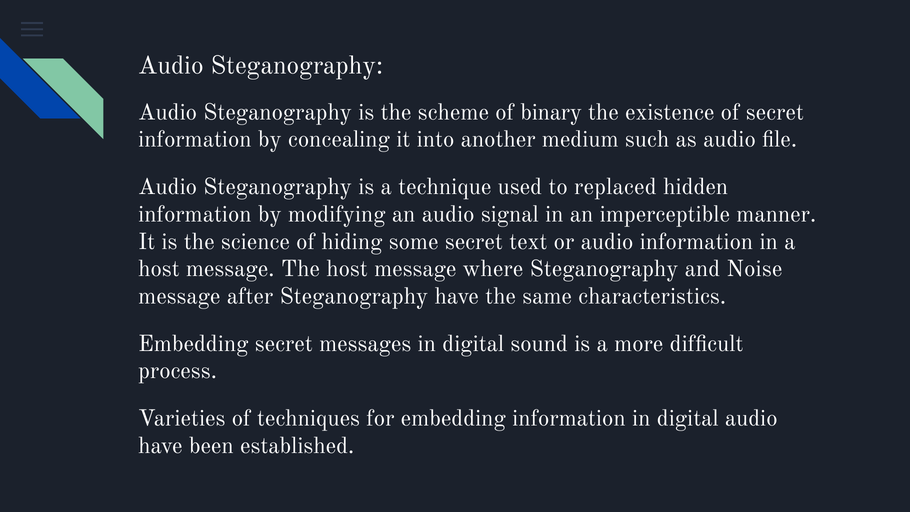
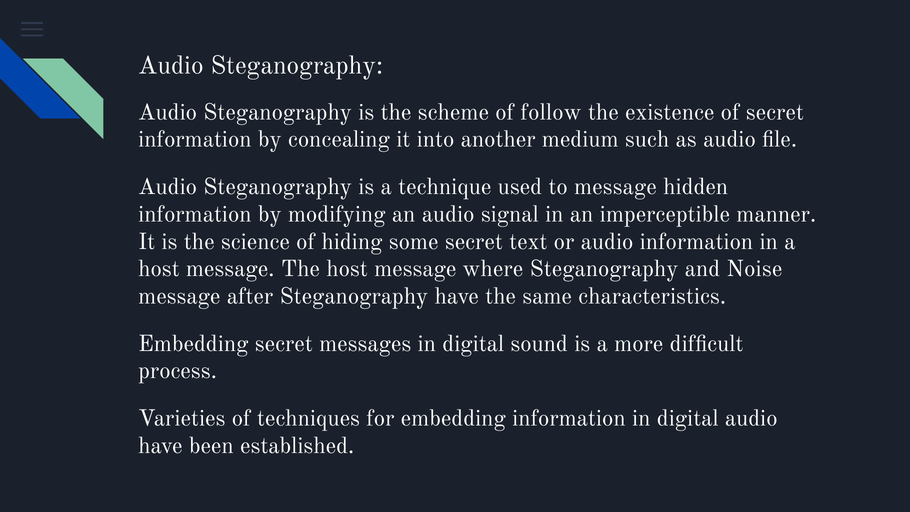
binary: binary -> follow
to replaced: replaced -> message
